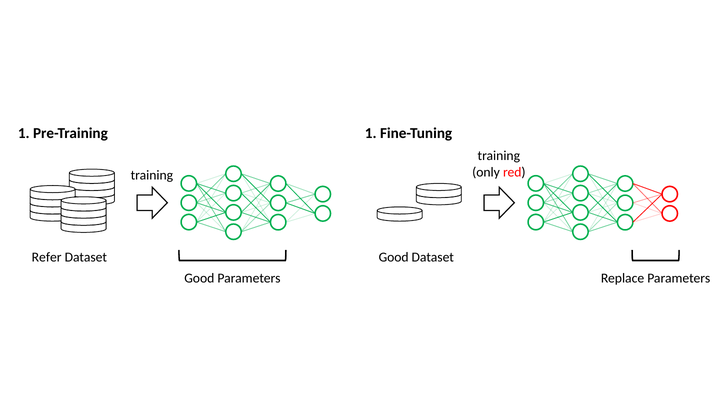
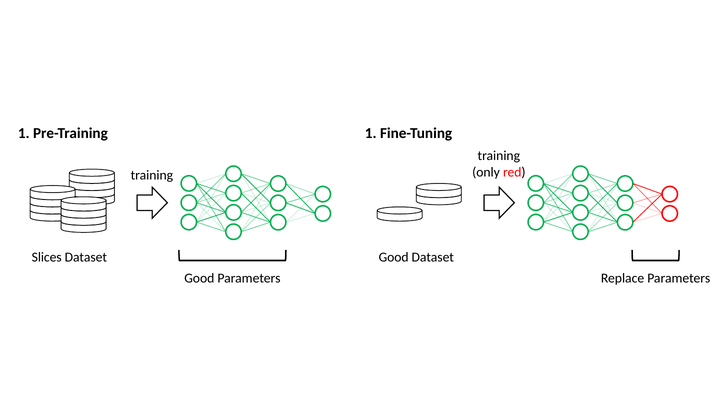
Refer: Refer -> Slices
